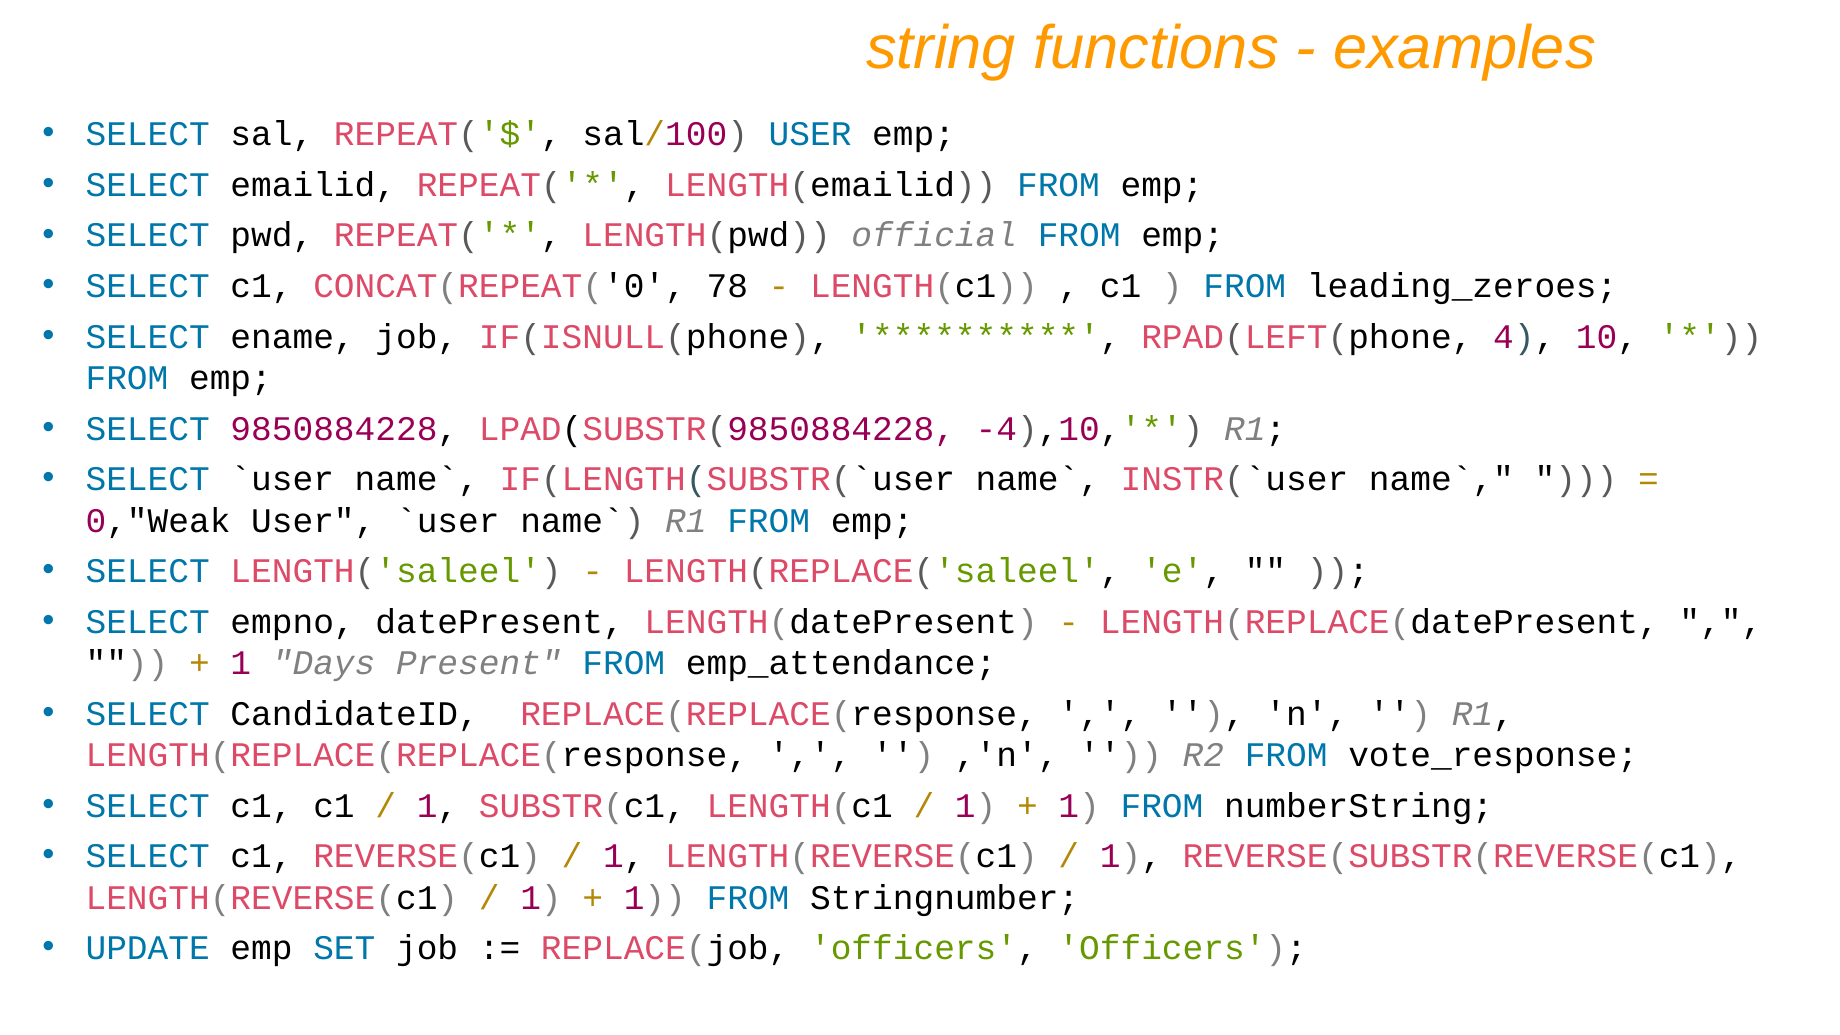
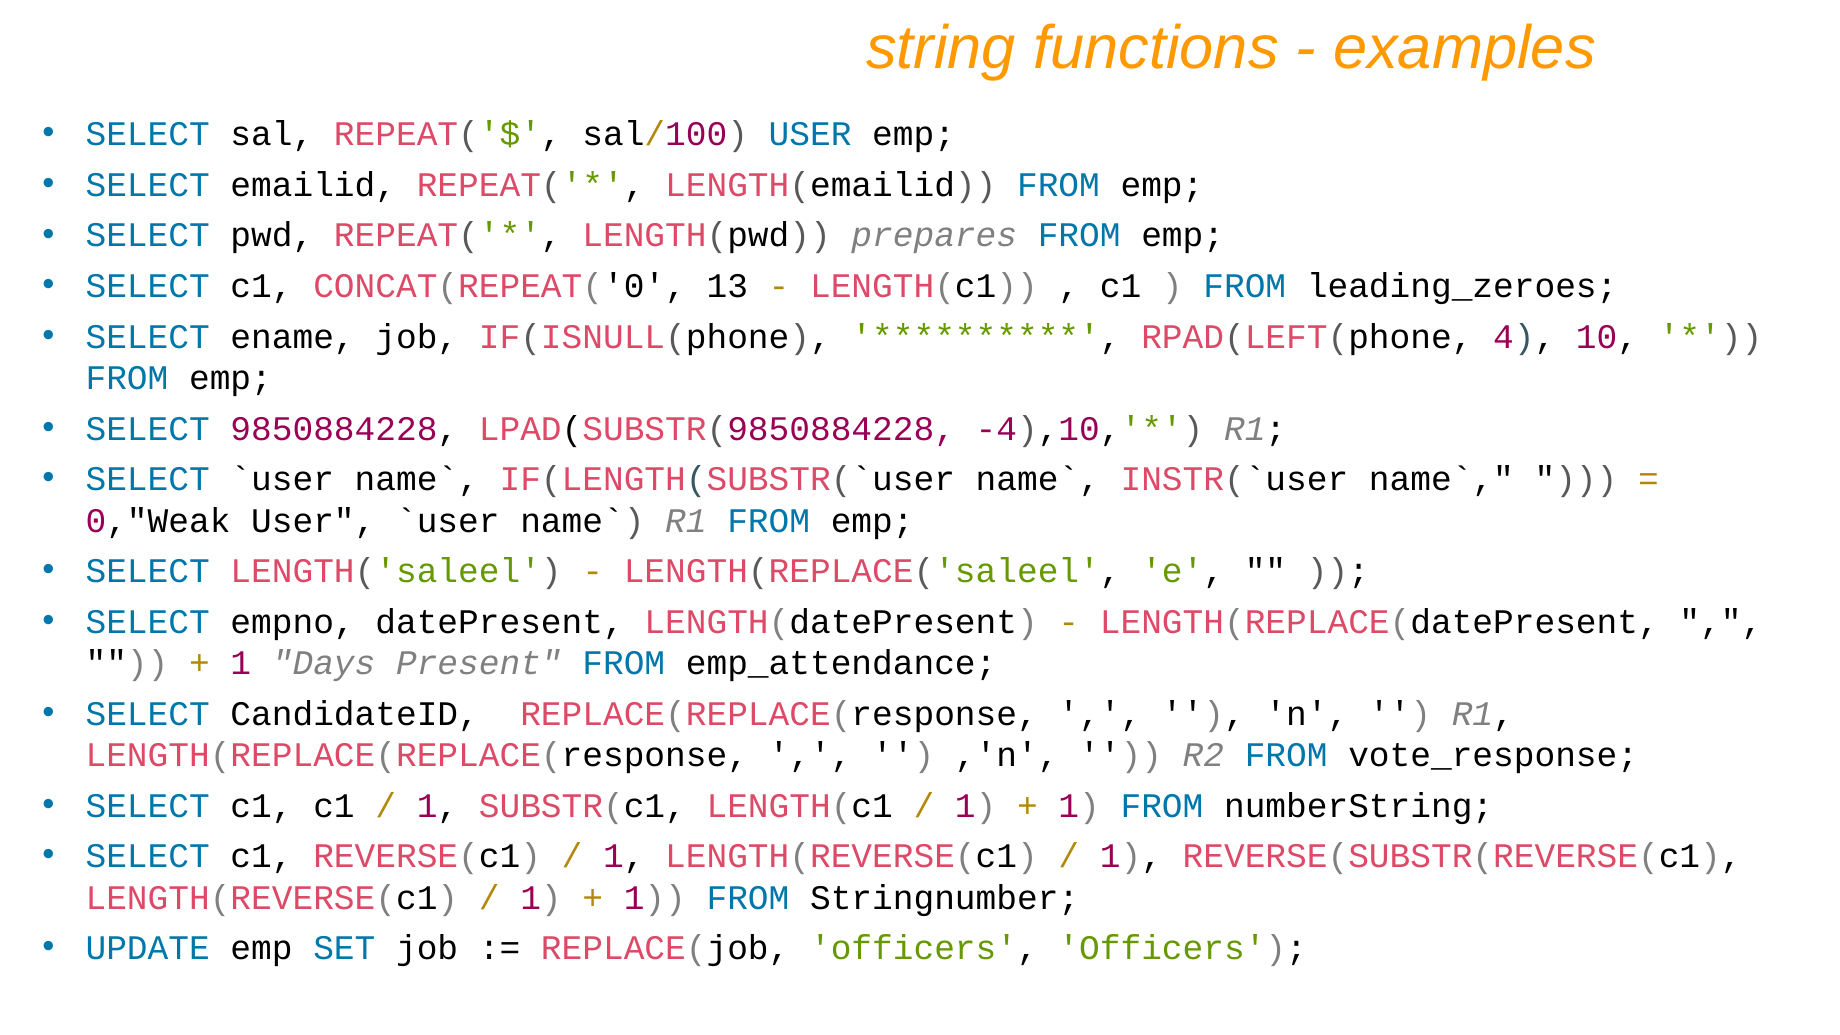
official: official -> prepares
78: 78 -> 13
